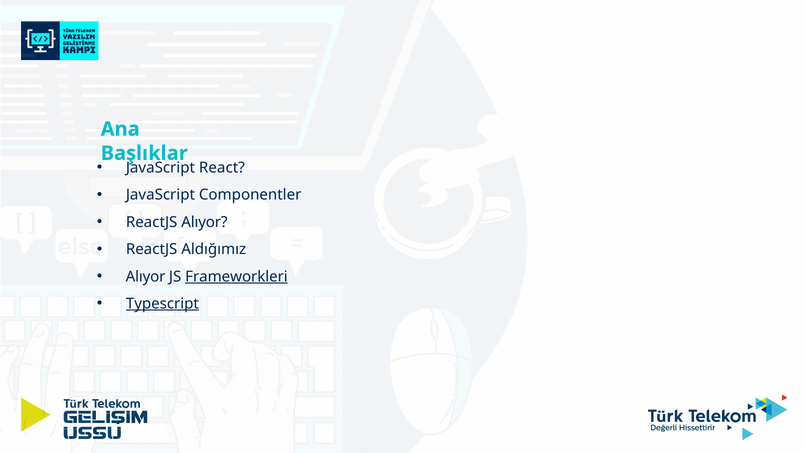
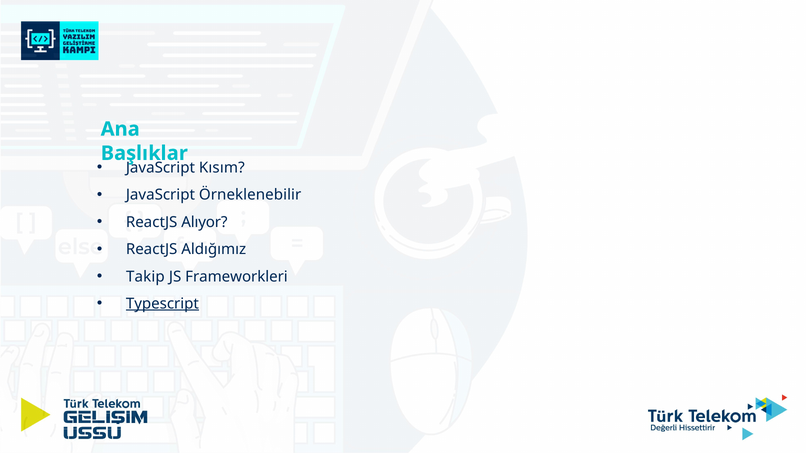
React: React -> Kısım
Componentler: Componentler -> Örneklenebilir
Alıyor at (146, 277): Alıyor -> Takip
Frameworkleri underline: present -> none
